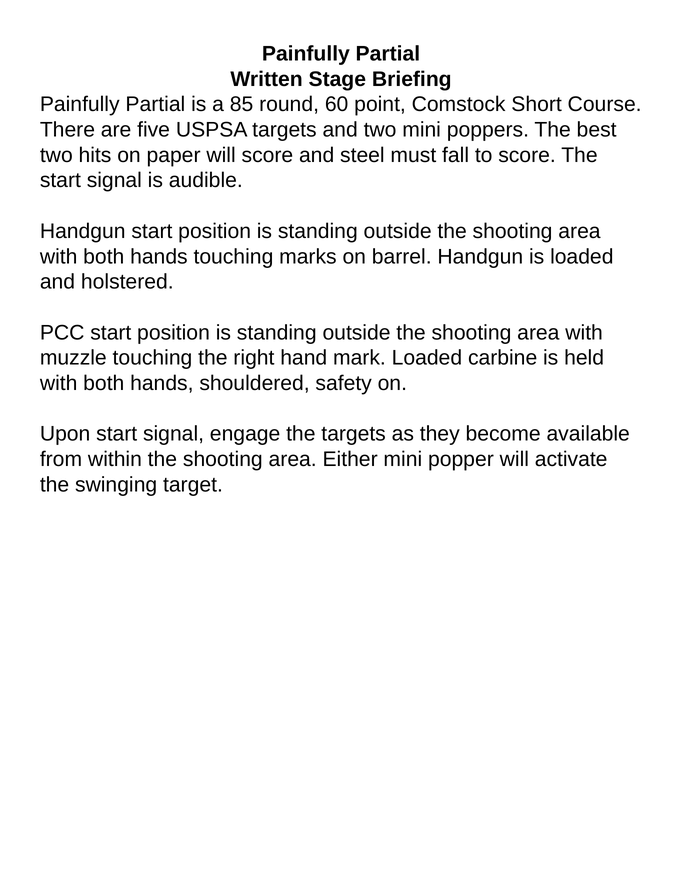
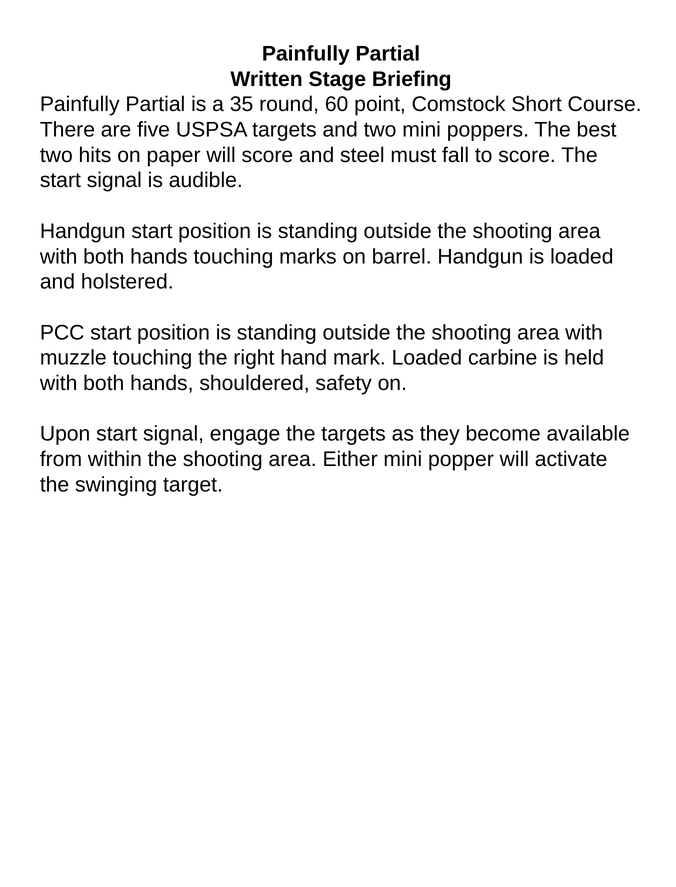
85: 85 -> 35
